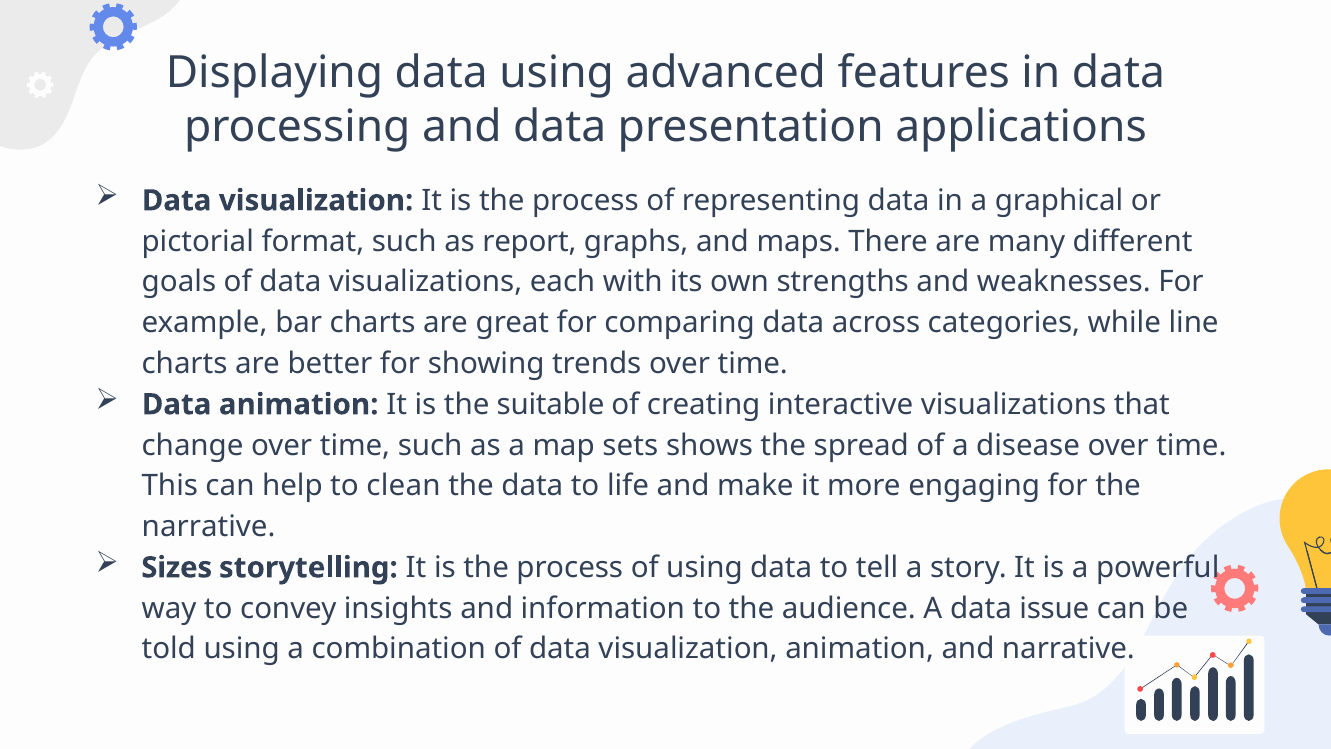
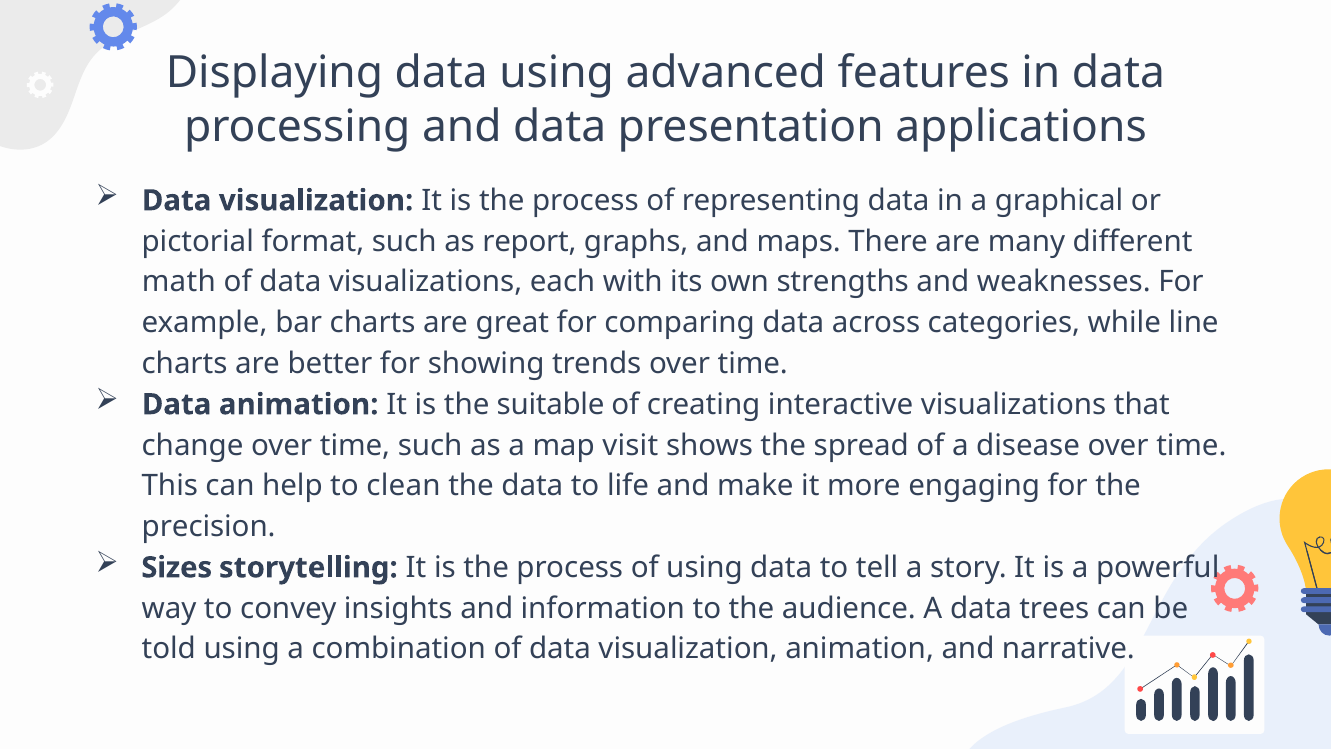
goals: goals -> math
sets: sets -> visit
narrative at (209, 527): narrative -> precision
issue: issue -> trees
